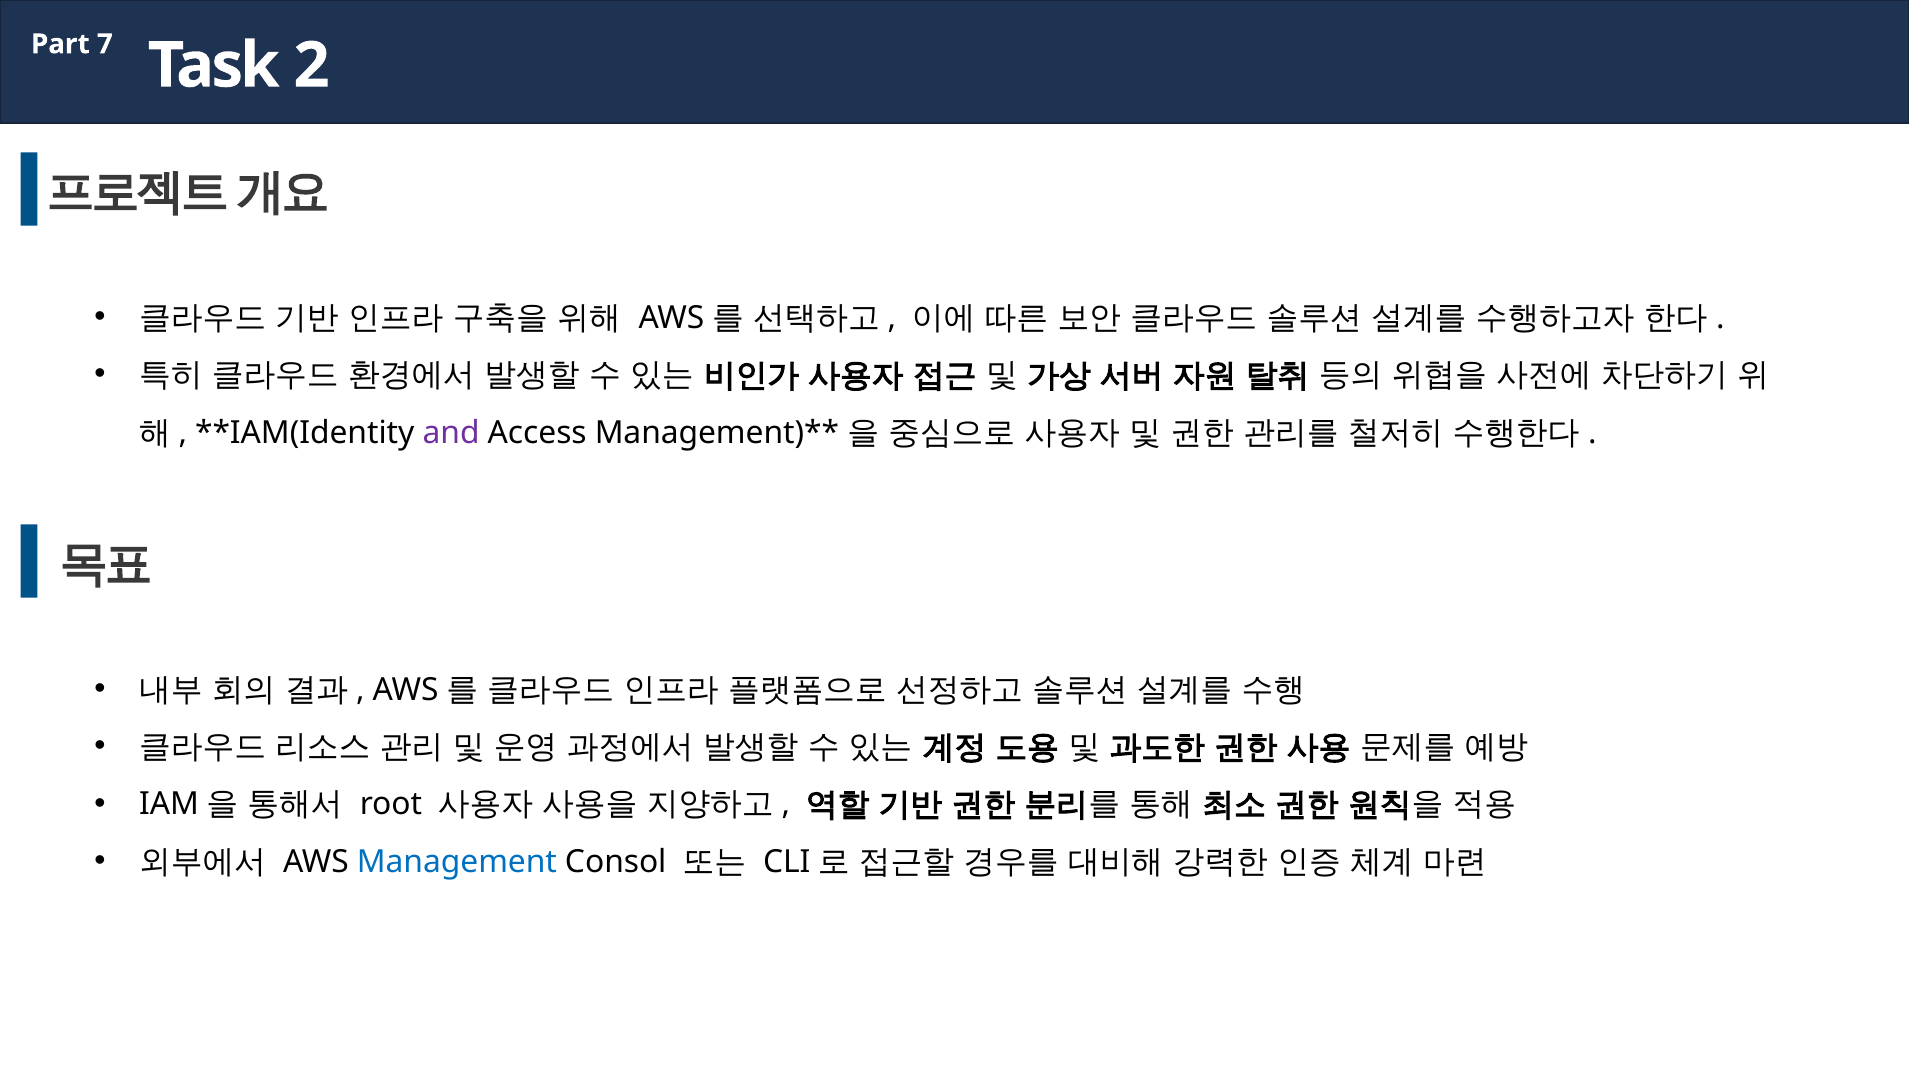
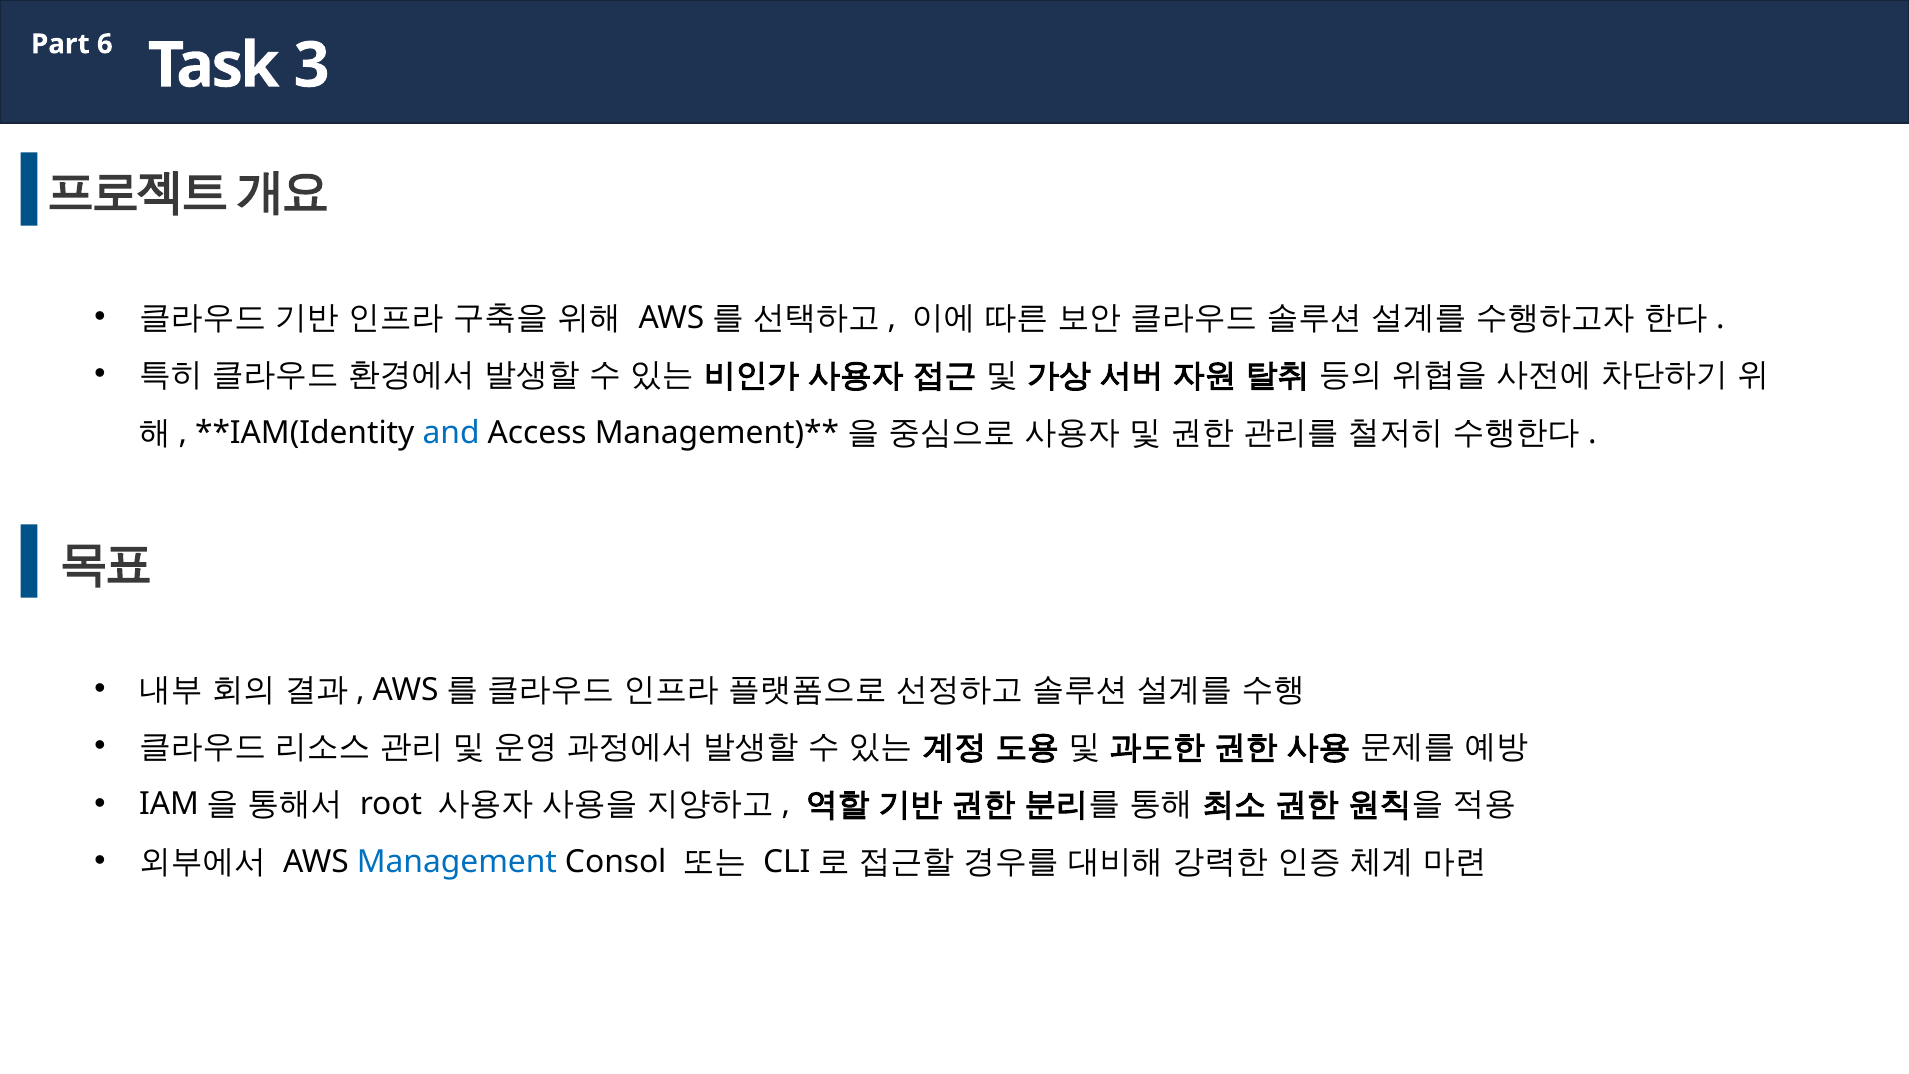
7: 7 -> 6
2: 2 -> 3
and colour: purple -> blue
